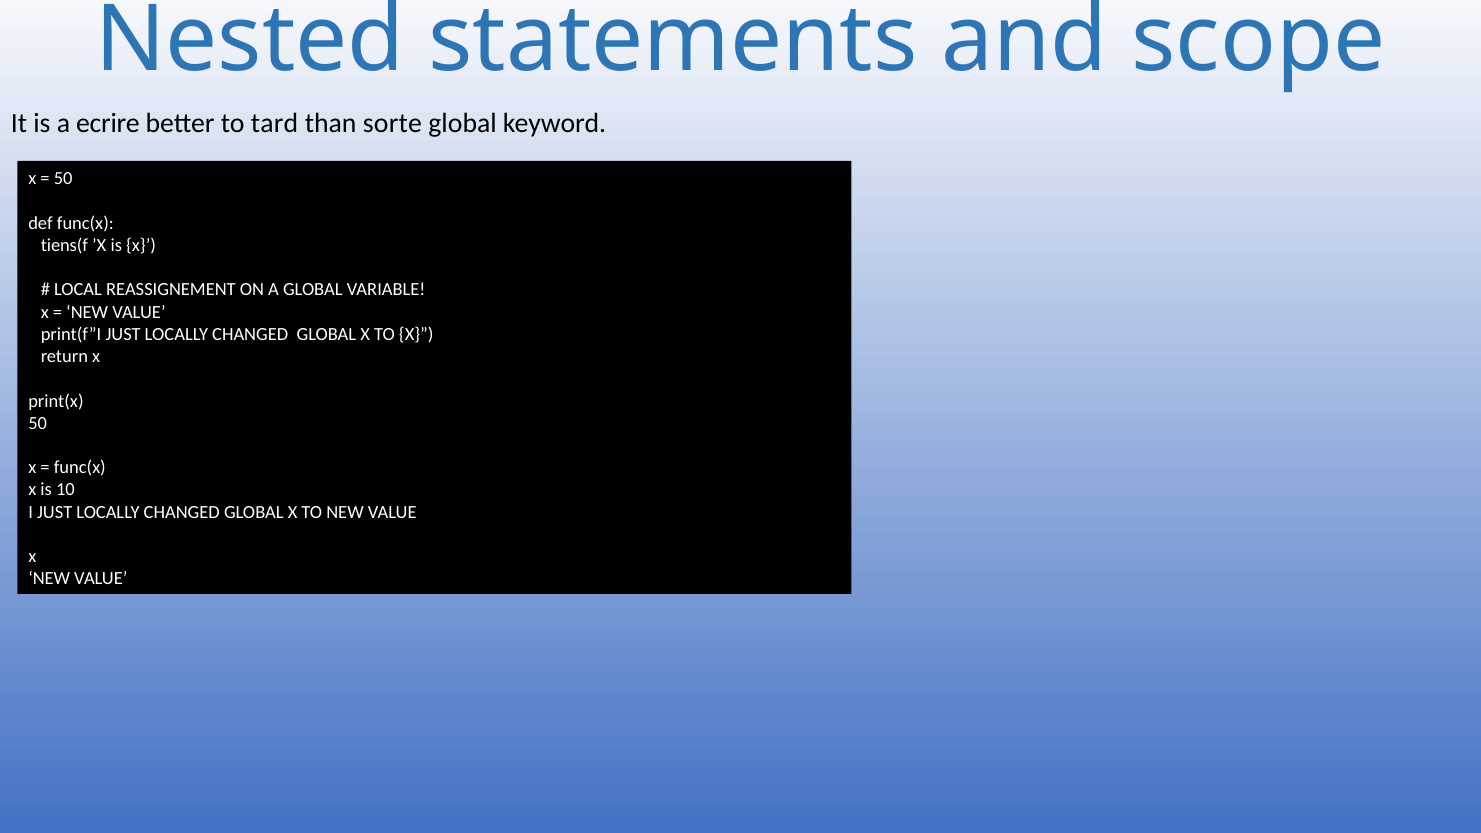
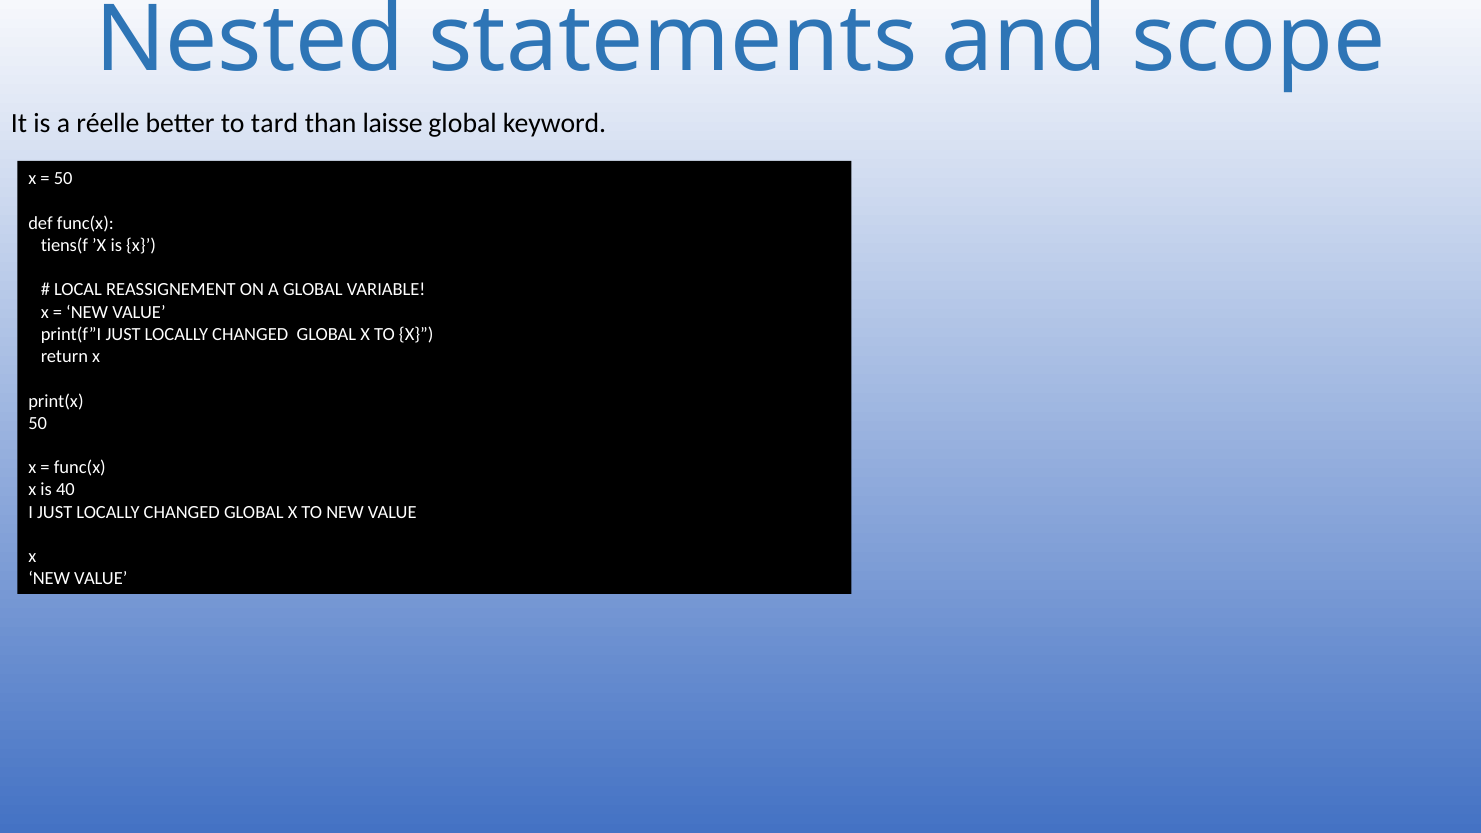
ecrire: ecrire -> réelle
sorte: sorte -> laisse
10: 10 -> 40
